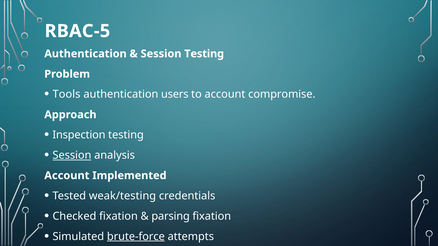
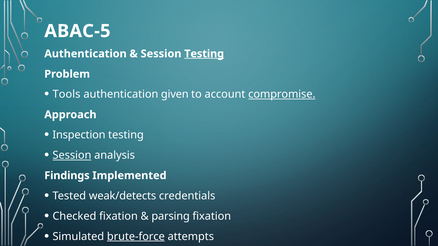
RBAC-5: RBAC-5 -> ABAC-5
Testing at (204, 54) underline: none -> present
users: users -> given
compromise underline: none -> present
Account at (67, 176): Account -> Findings
weak/testing: weak/testing -> weak/detects
